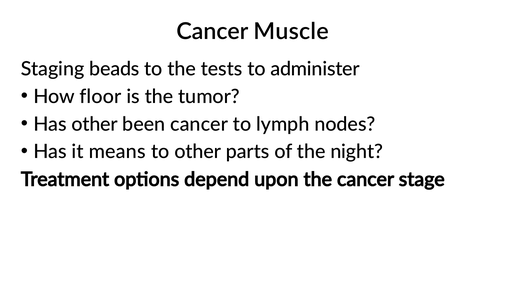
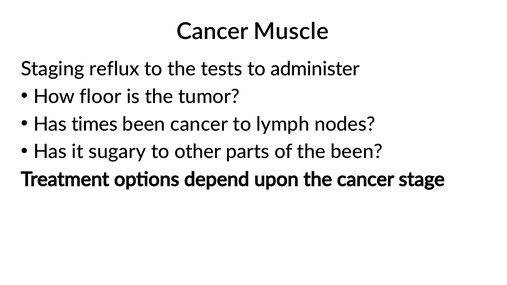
beads: beads -> reflux
Has other: other -> times
means: means -> sugary
the night: night -> been
